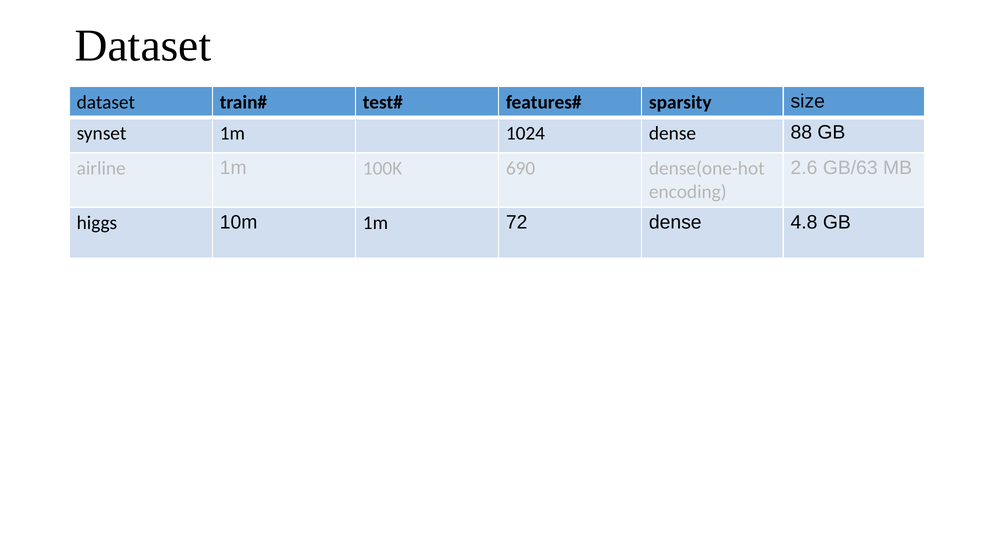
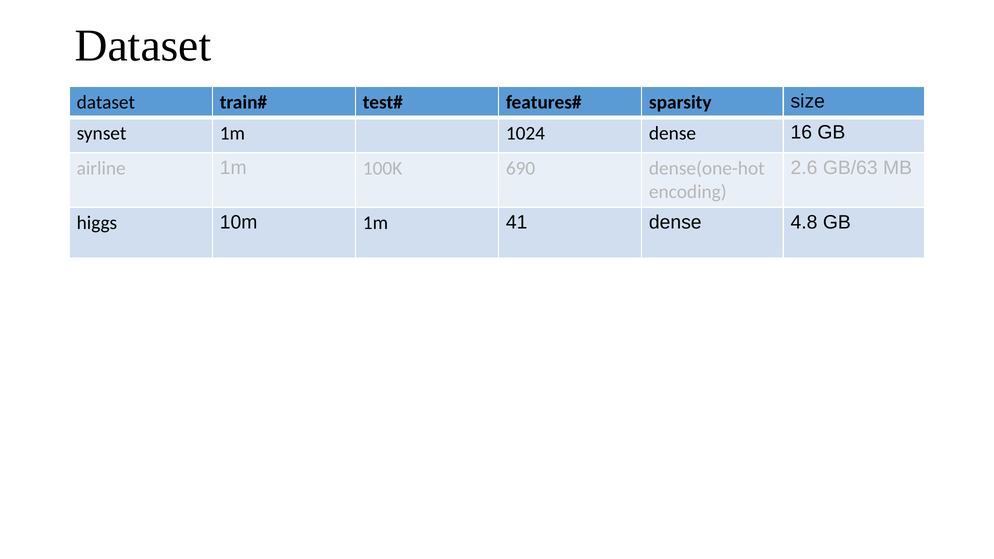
88: 88 -> 16
72: 72 -> 41
